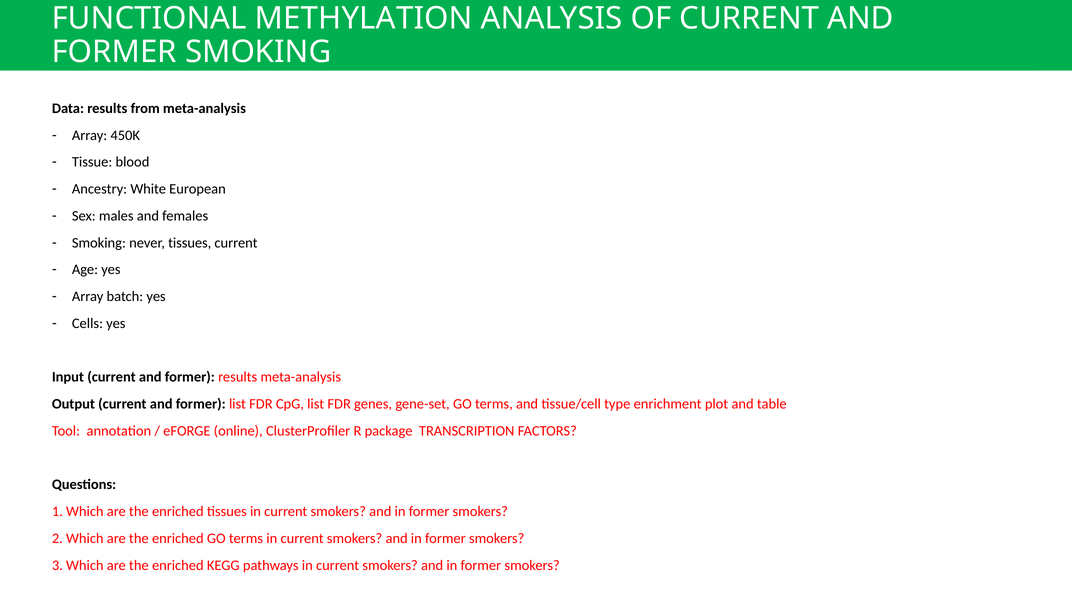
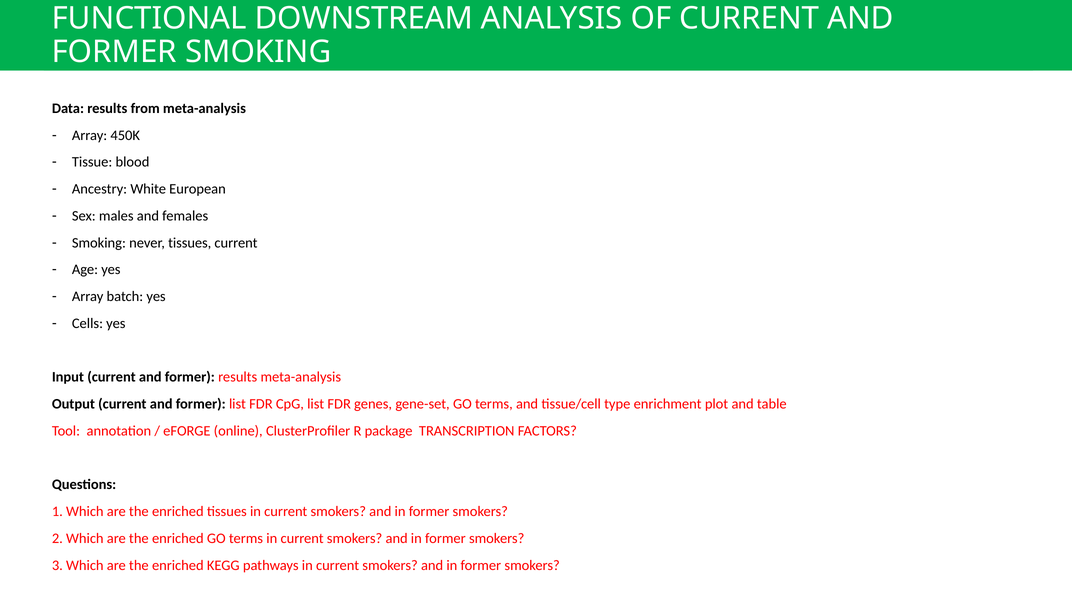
METHYLATION: METHYLATION -> DOWNSTREAM
